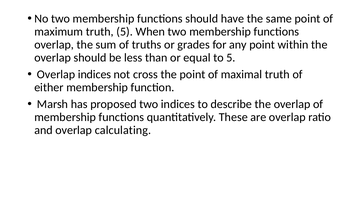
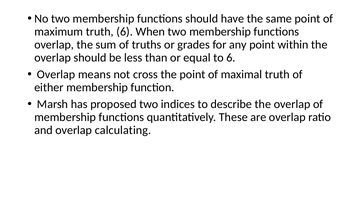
truth 5: 5 -> 6
to 5: 5 -> 6
Overlap indices: indices -> means
